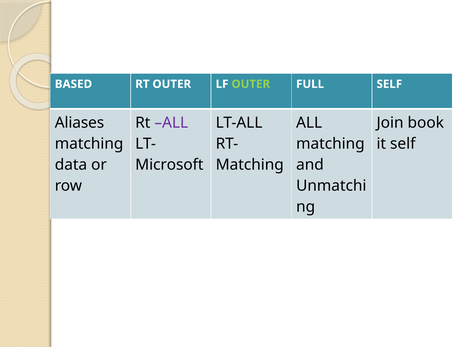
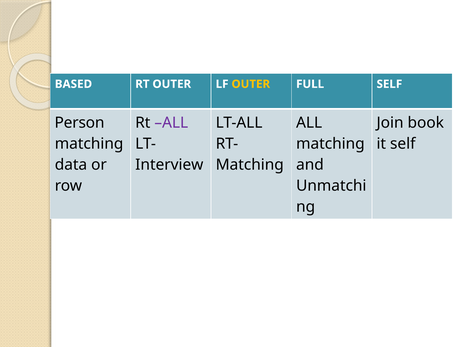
OUTER at (251, 84) colour: light green -> yellow
Aliases: Aliases -> Person
Microsoft: Microsoft -> Interview
